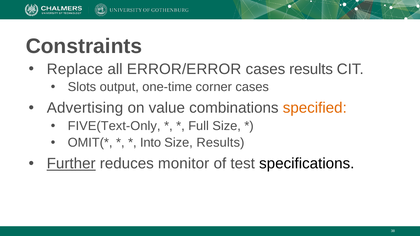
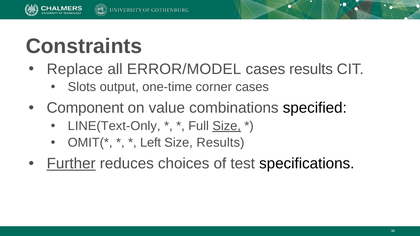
ERROR/ERROR: ERROR/ERROR -> ERROR/MODEL
Advertising: Advertising -> Component
specified colour: orange -> black
FIVE(Text-Only: FIVE(Text-Only -> LINE(Text-Only
Size at (227, 126) underline: none -> present
Into: Into -> Left
monitor: monitor -> choices
